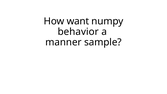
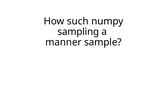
want: want -> such
behavior: behavior -> sampling
